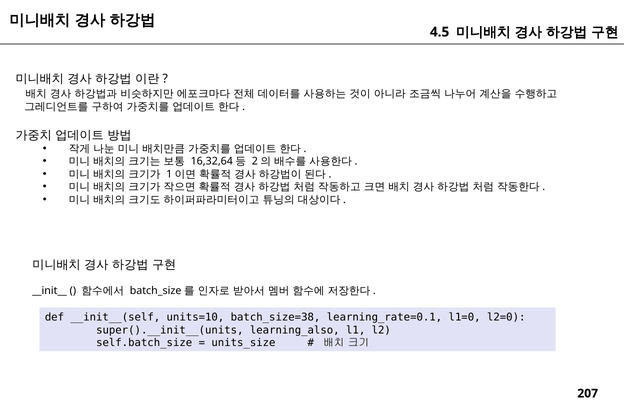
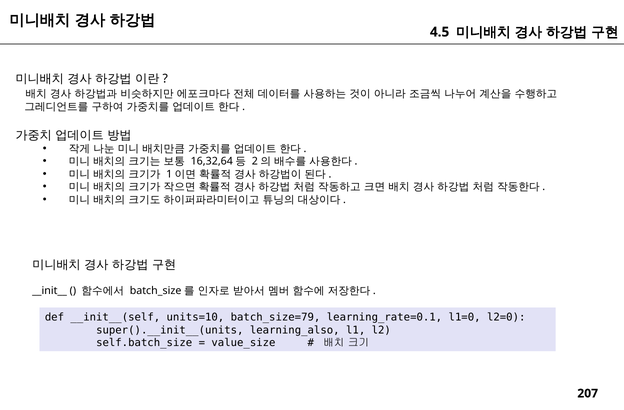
batch_size=38: batch_size=38 -> batch_size=79
units_size: units_size -> value_size
